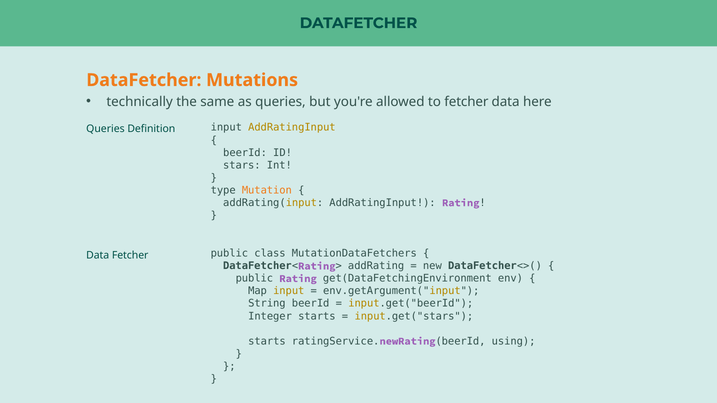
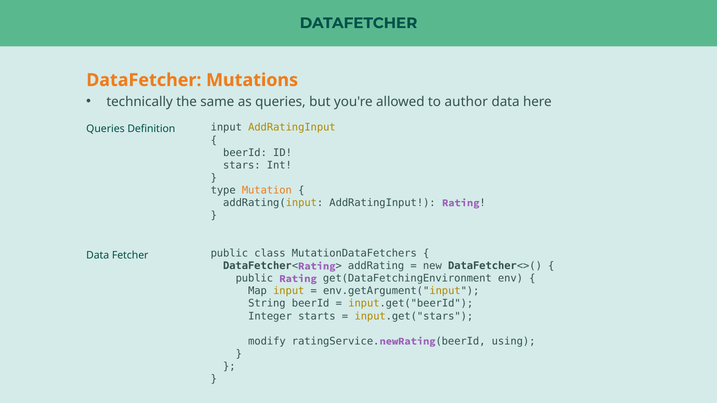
to fetcher: fetcher -> author
starts at (267, 341): starts -> modify
